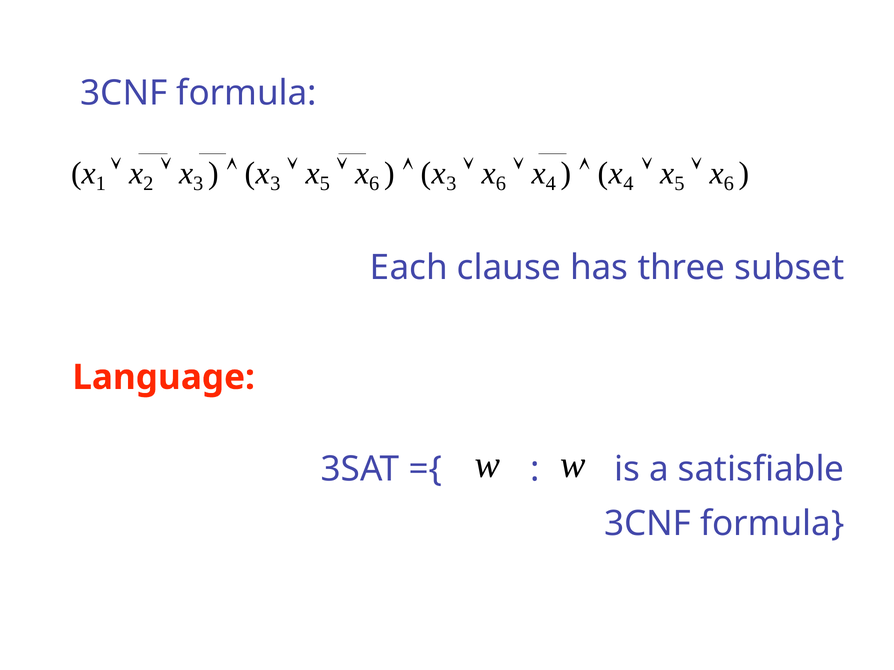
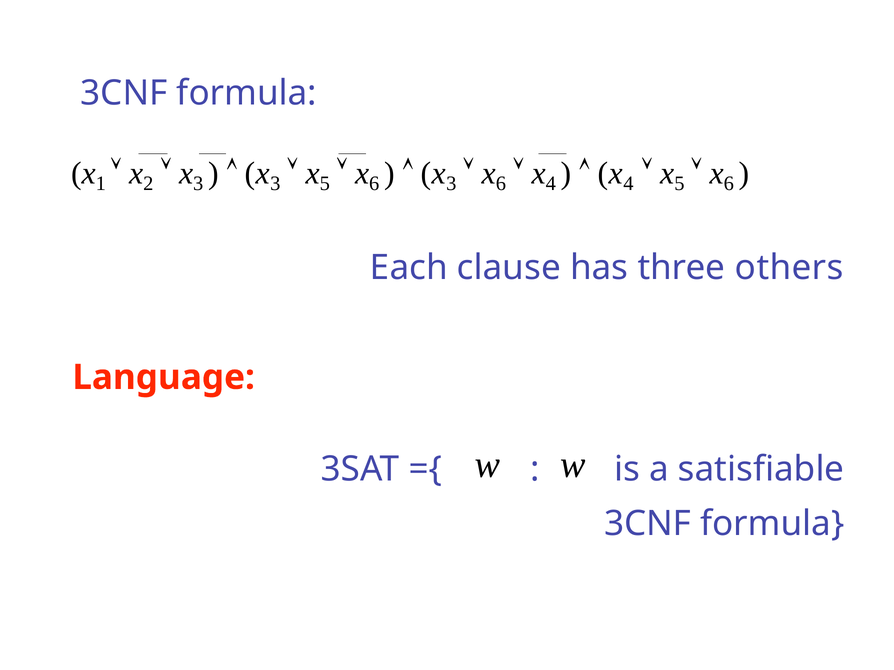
subset: subset -> others
